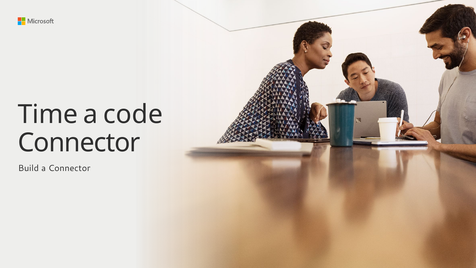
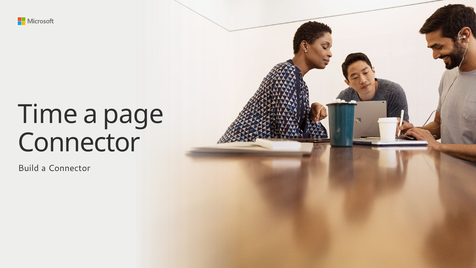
code: code -> page
